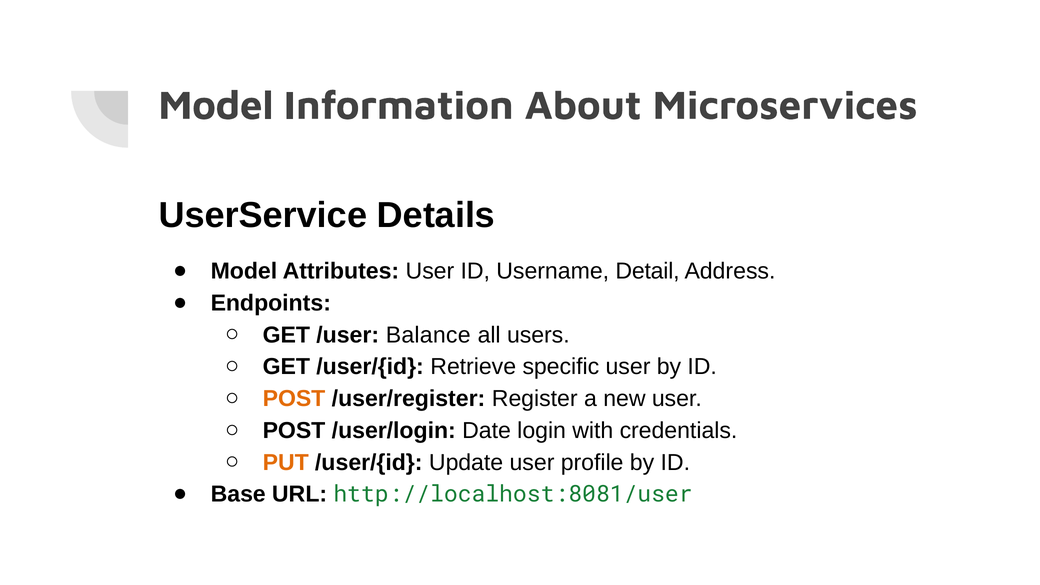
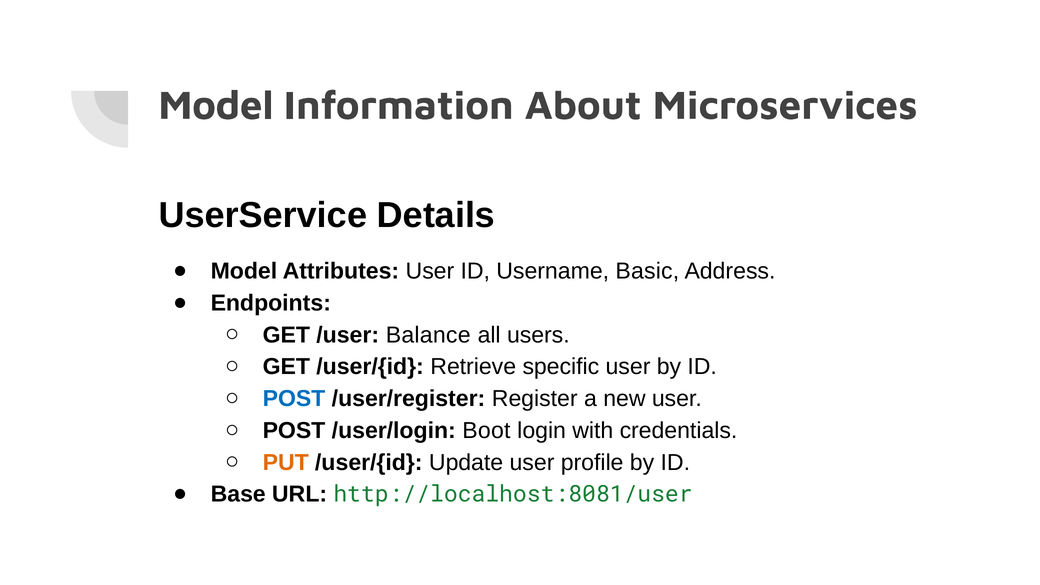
Detail: Detail -> Basic
POST at (294, 399) colour: orange -> blue
Date: Date -> Boot
